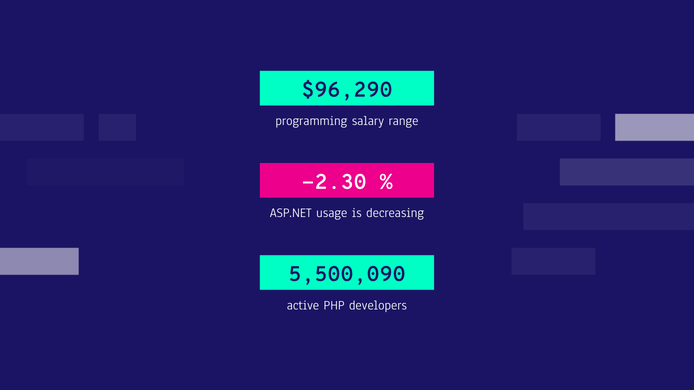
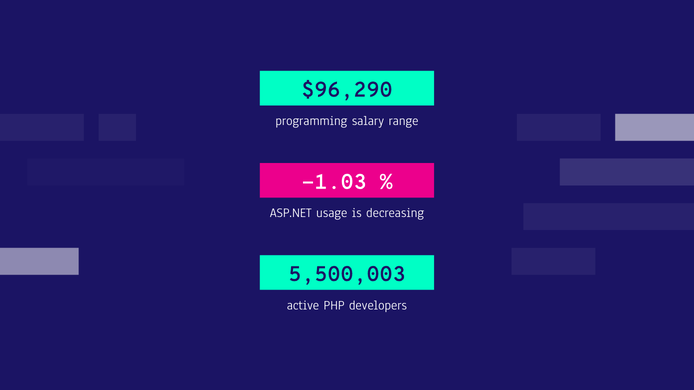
-2.30: -2.30 -> -1.03
5,500,090: 5,500,090 -> 5,500,003
